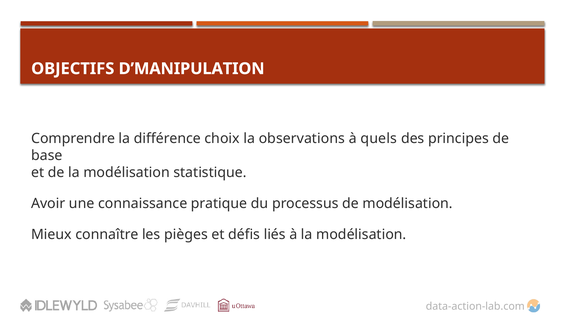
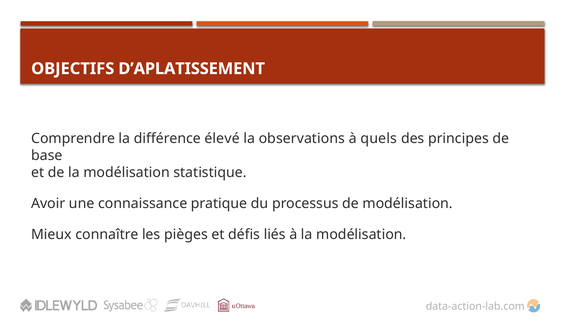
D’MANIPULATION: D’MANIPULATION -> D’APLATISSEMENT
choix: choix -> élevé
